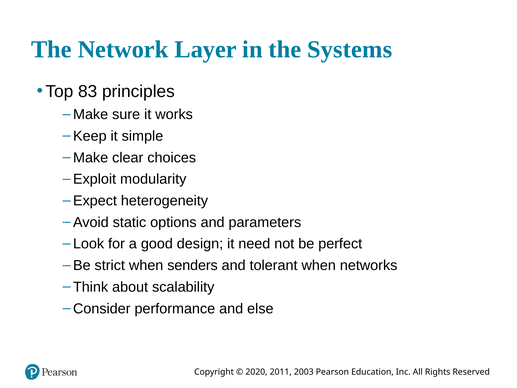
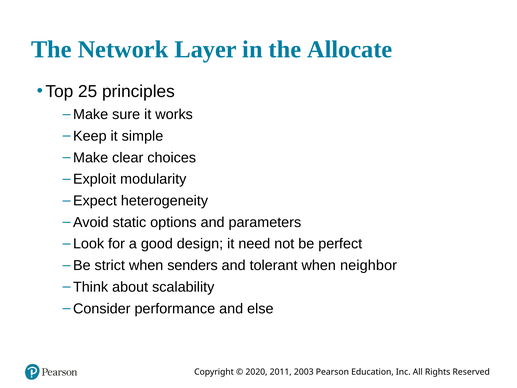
Systems: Systems -> Allocate
83: 83 -> 25
networks: networks -> neighbor
